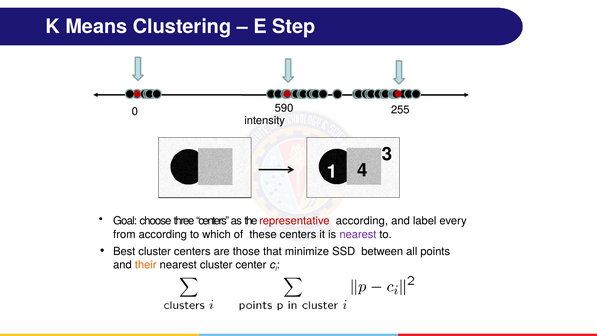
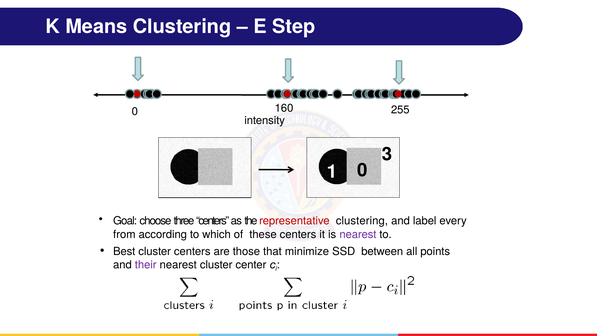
590: 590 -> 160
1 4: 4 -> 0
representative according: according -> clustering
their colour: orange -> purple
